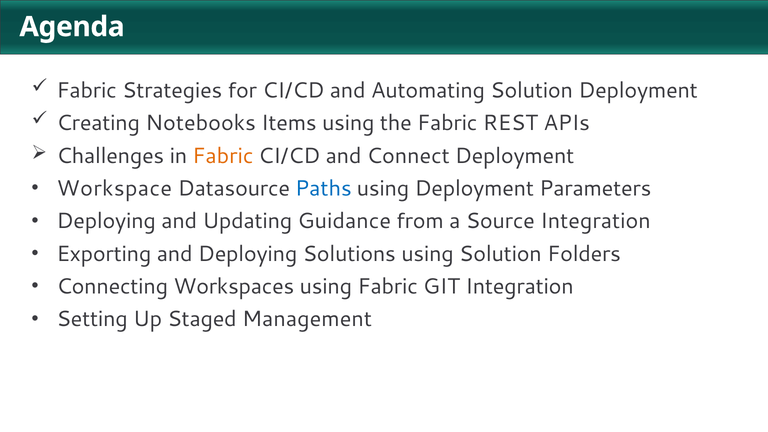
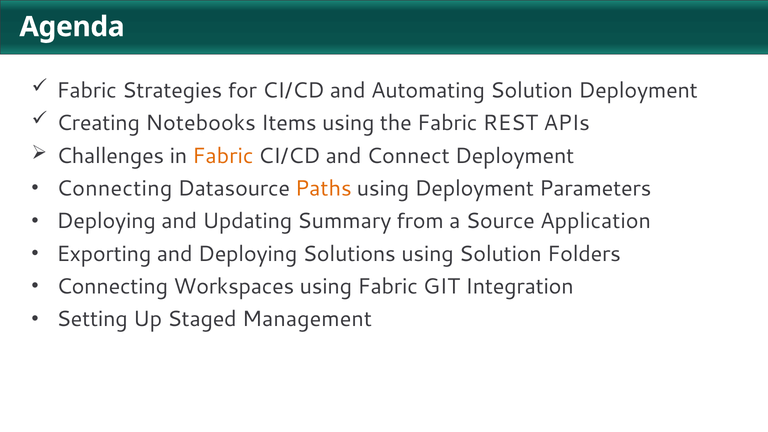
Workspace at (114, 188): Workspace -> Connecting
Paths colour: blue -> orange
Guidance: Guidance -> Summary
Source Integration: Integration -> Application
